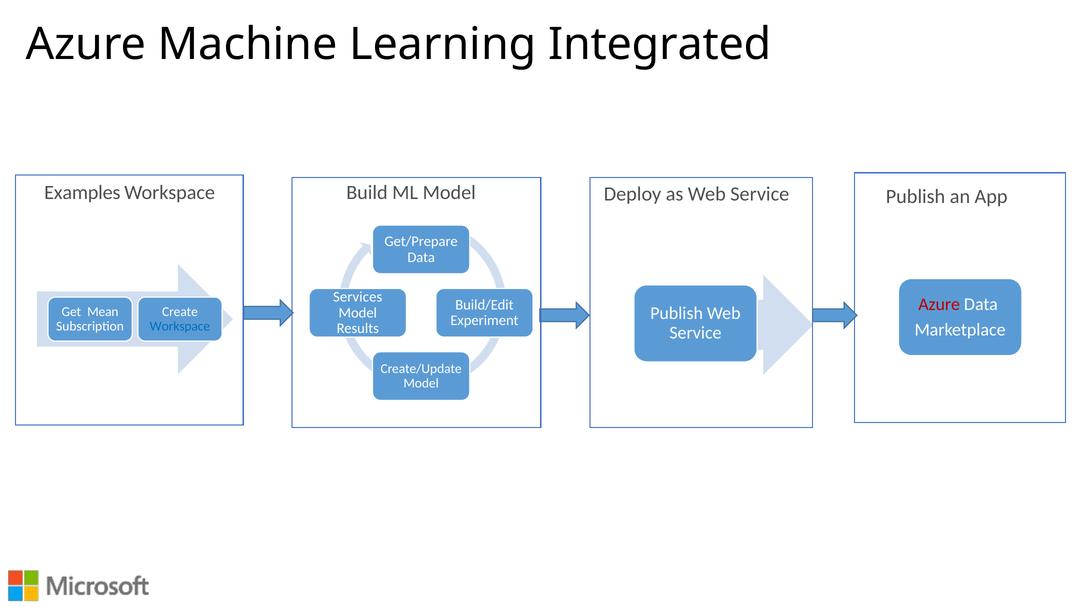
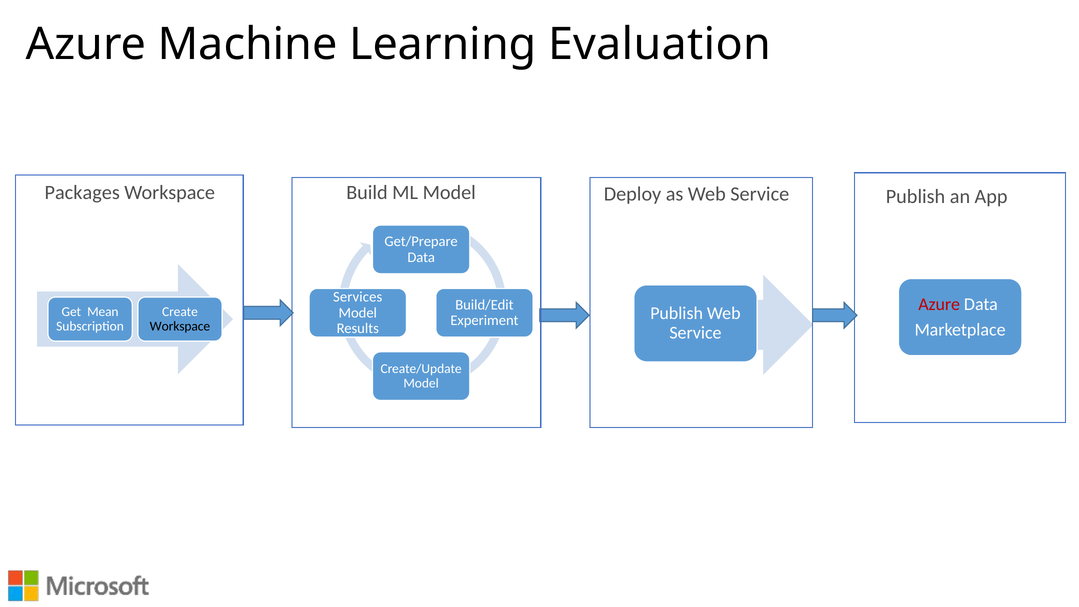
Integrated: Integrated -> Evaluation
Examples: Examples -> Packages
Workspace at (180, 326) colour: blue -> black
